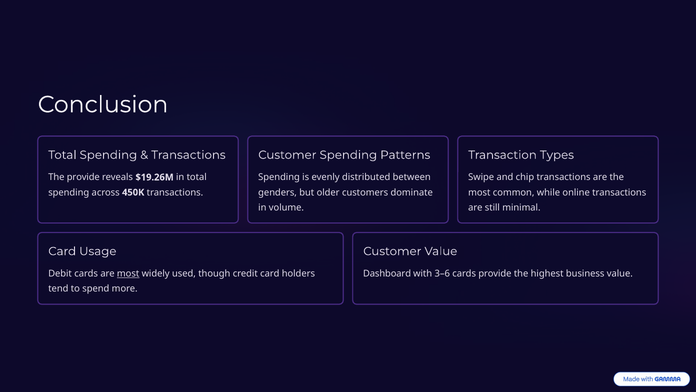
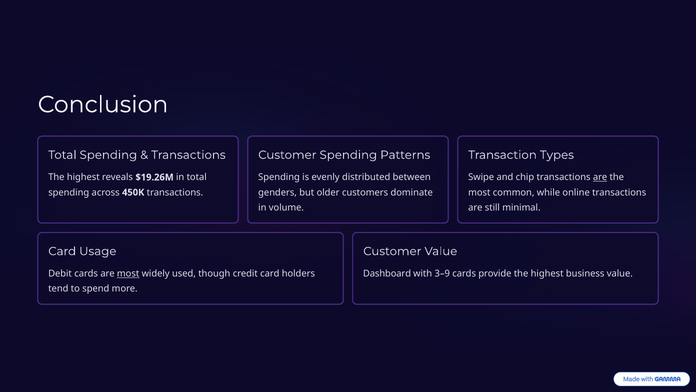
provide at (83, 177): provide -> highest
are at (600, 177) underline: none -> present
3–6: 3–6 -> 3–9
